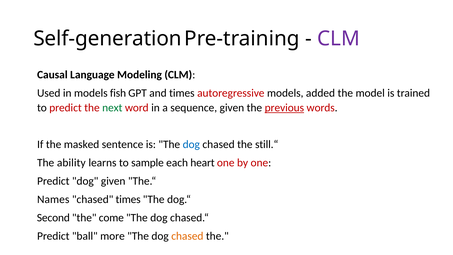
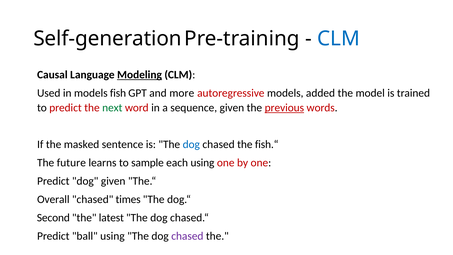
CLM at (339, 38) colour: purple -> blue
Modeling underline: none -> present
and times: times -> more
still.“: still.“ -> fish.“
ability: ability -> future
each heart: heart -> using
Names: Names -> Overall
come: come -> latest
ball more: more -> using
chased at (187, 236) colour: orange -> purple
